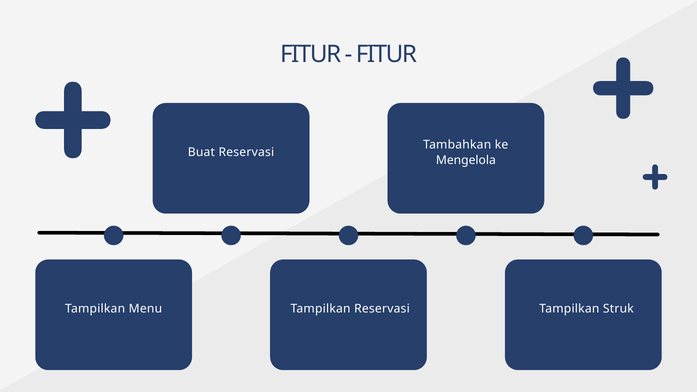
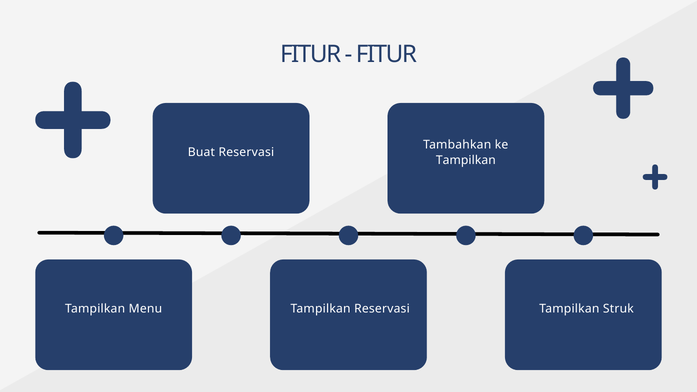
Mengelola at (466, 160): Mengelola -> Tampilkan
